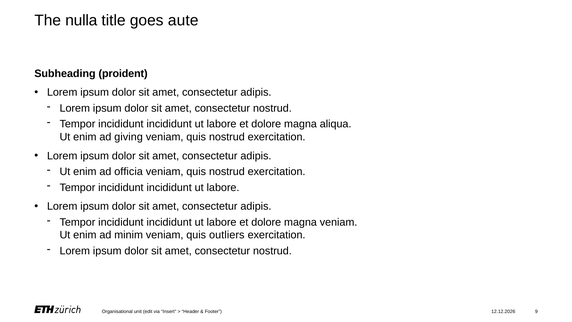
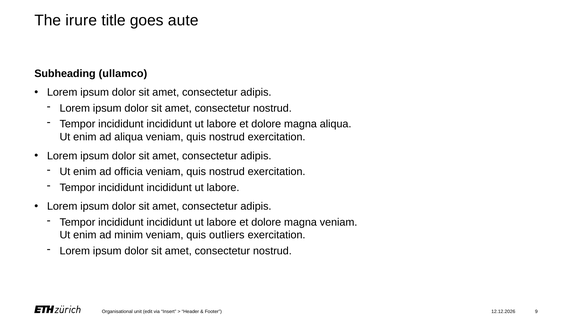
nulla: nulla -> irure
proident: proident -> ullamco
ad giving: giving -> aliqua
